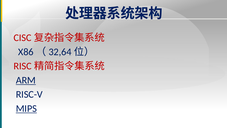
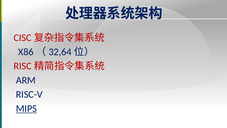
ARM underline: present -> none
